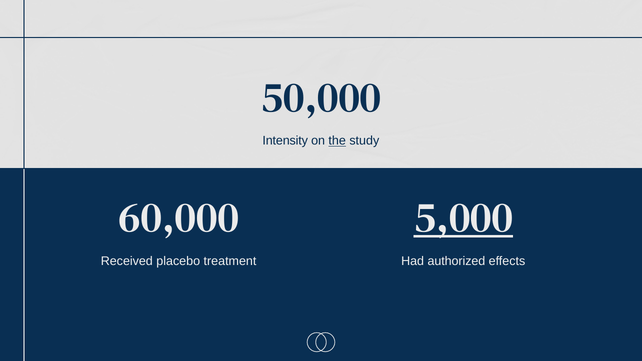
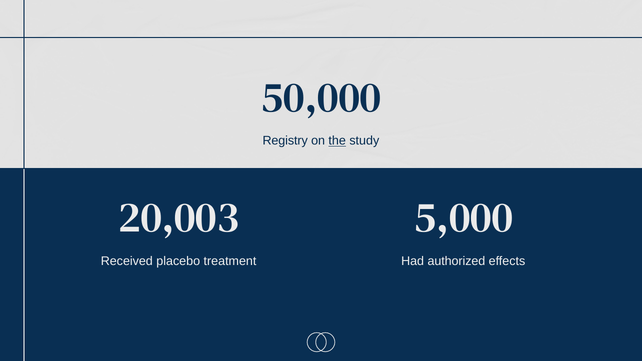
Intensity: Intensity -> Registry
60,000: 60,000 -> 20,003
5,000 underline: present -> none
